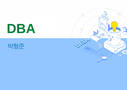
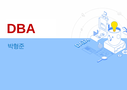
DBA colour: green -> red
